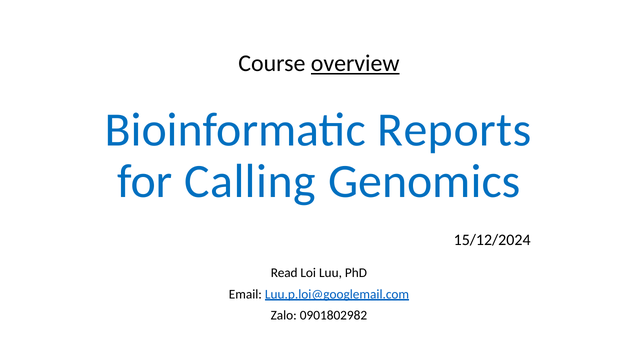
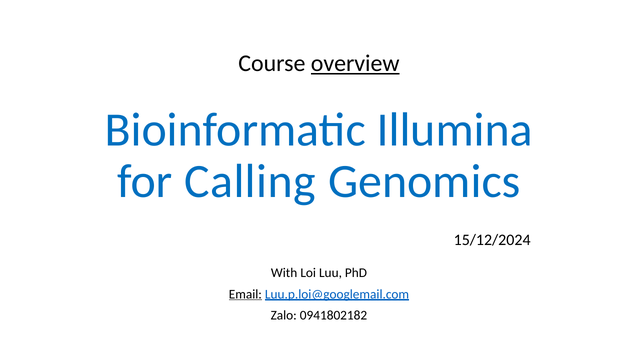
Reports: Reports -> Illumina
Read: Read -> With
Email underline: none -> present
0901802982: 0901802982 -> 0941802182
